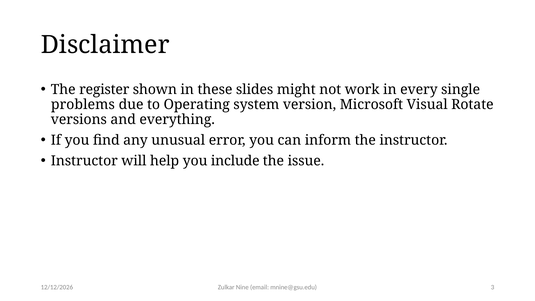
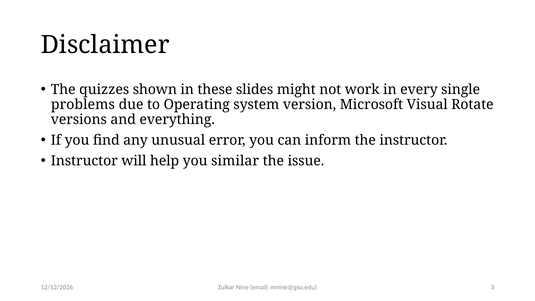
register: register -> quizzes
include: include -> similar
